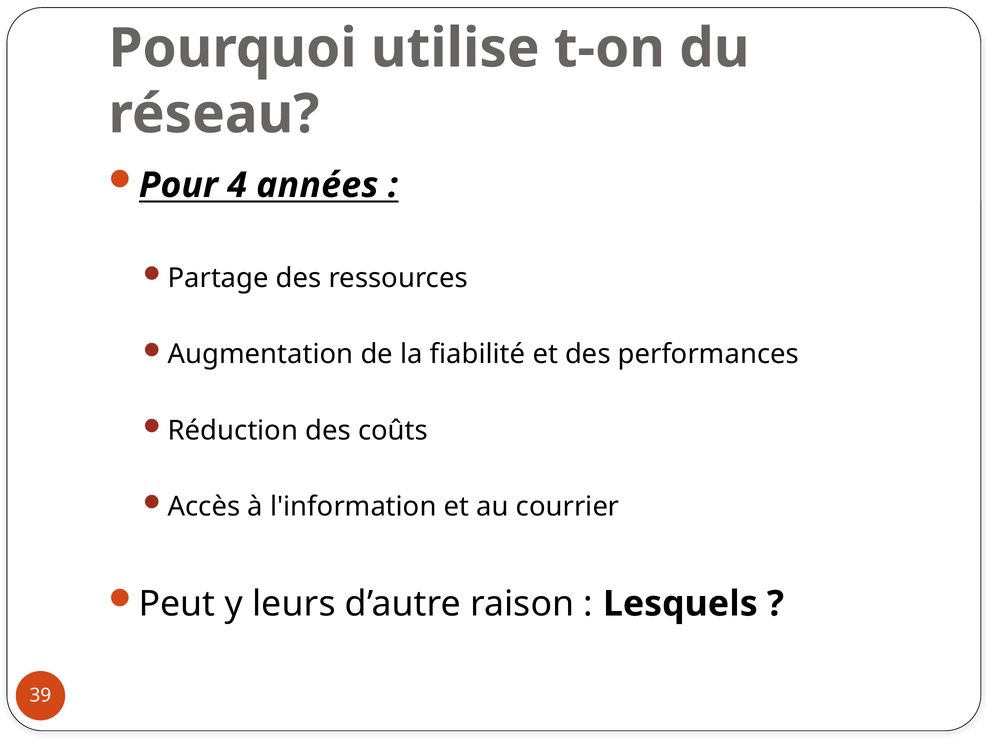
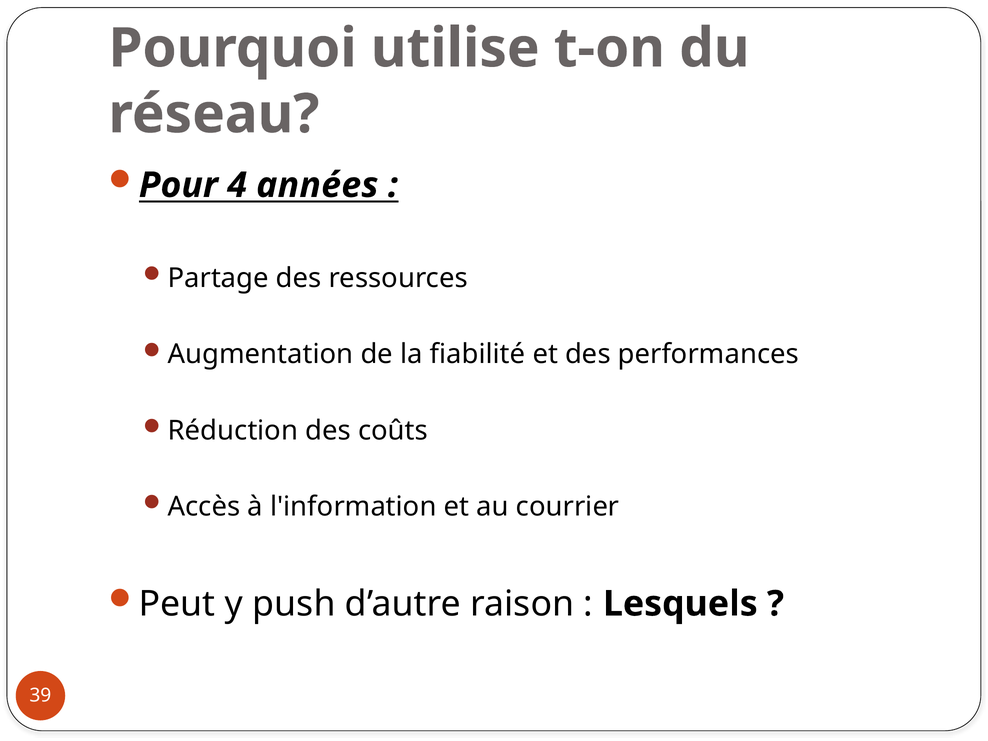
leurs: leurs -> push
